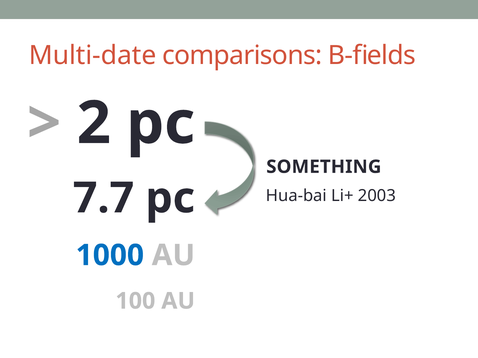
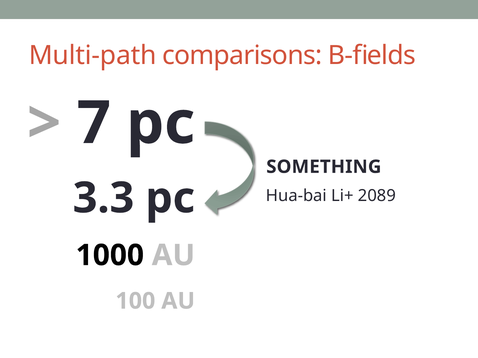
Multi-date: Multi-date -> Multi-path
2: 2 -> 7
7.7: 7.7 -> 3.3
2003: 2003 -> 2089
1000 colour: blue -> black
